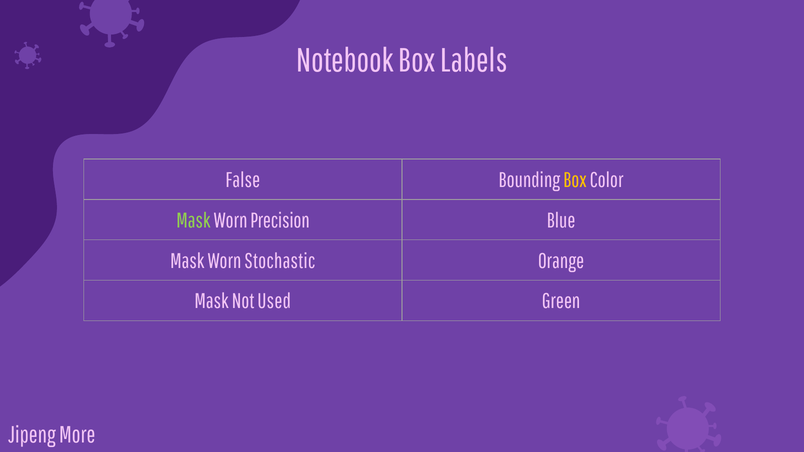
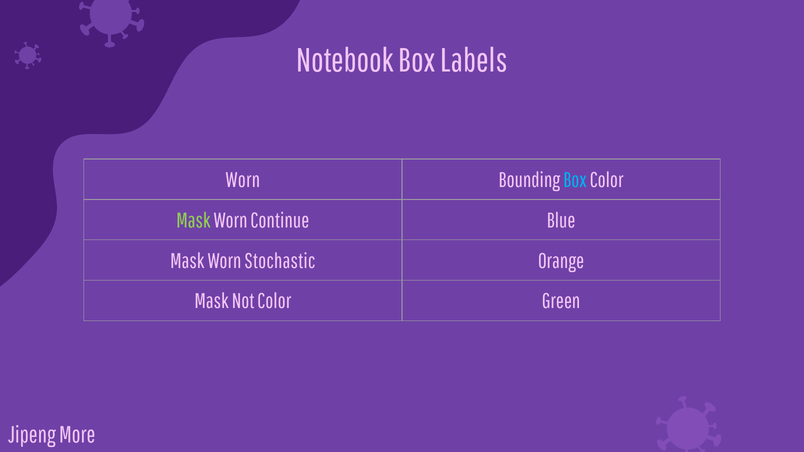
False at (243, 180): False -> Worn
Box at (575, 180) colour: yellow -> light blue
Precision: Precision -> Continue
Not Used: Used -> Color
